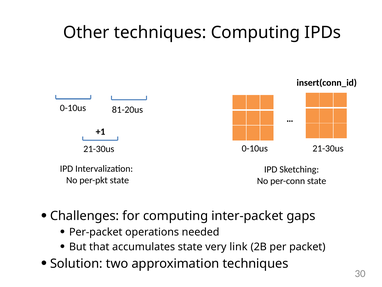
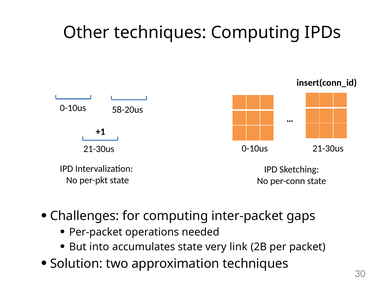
81-20us: 81-20us -> 58-20us
that: that -> into
